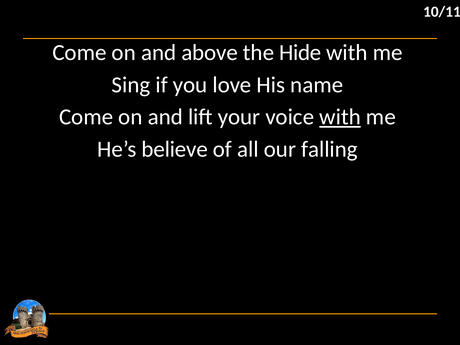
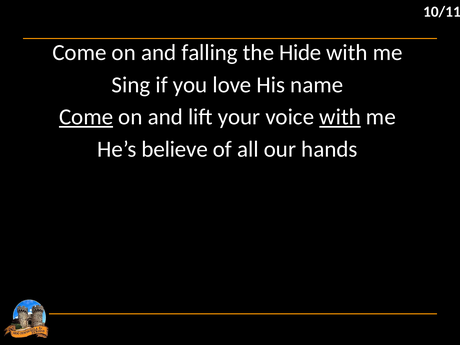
above: above -> falling
Come at (86, 117) underline: none -> present
falling: falling -> hands
